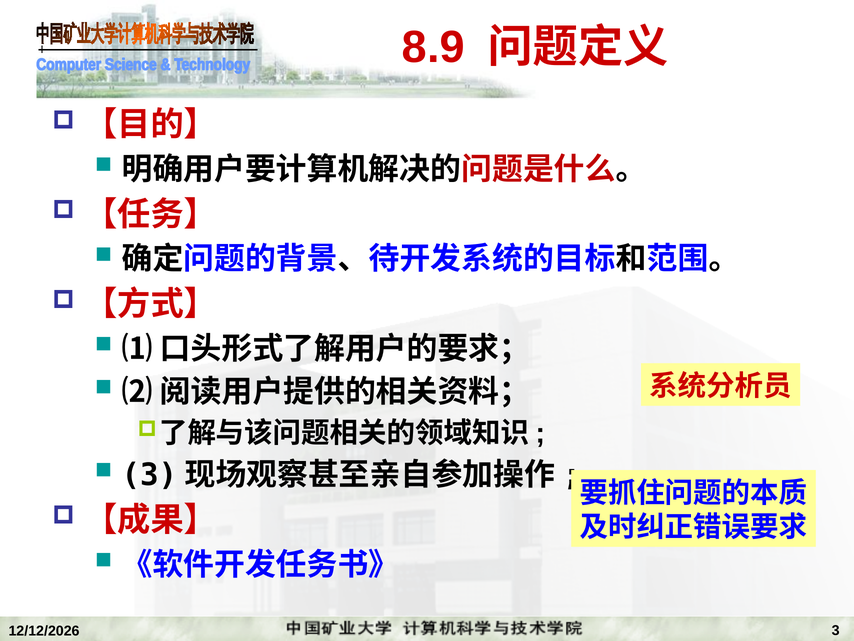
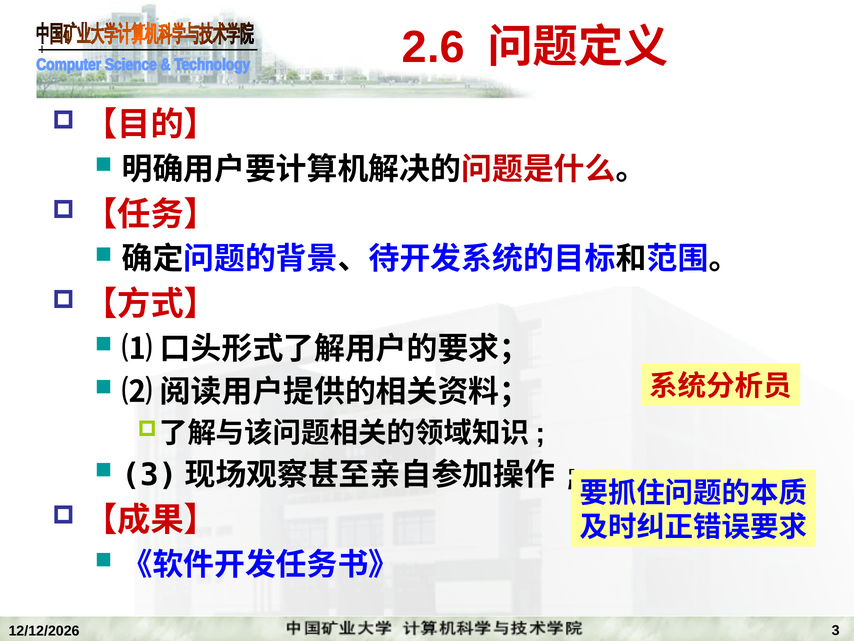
8.9: 8.9 -> 2.6
